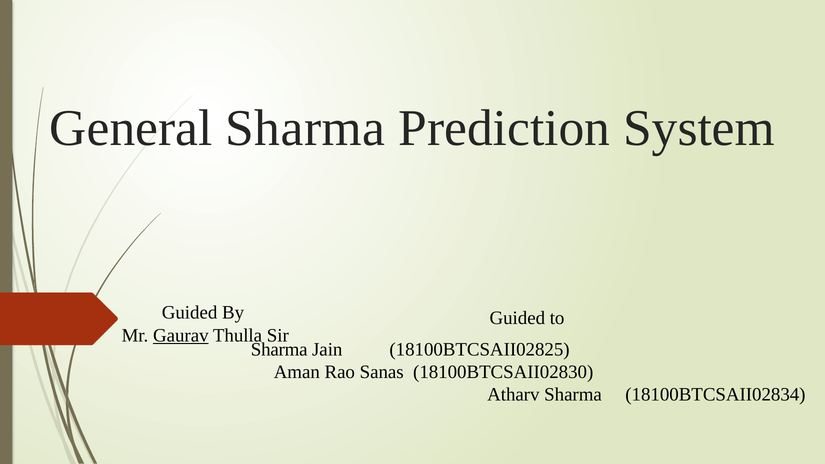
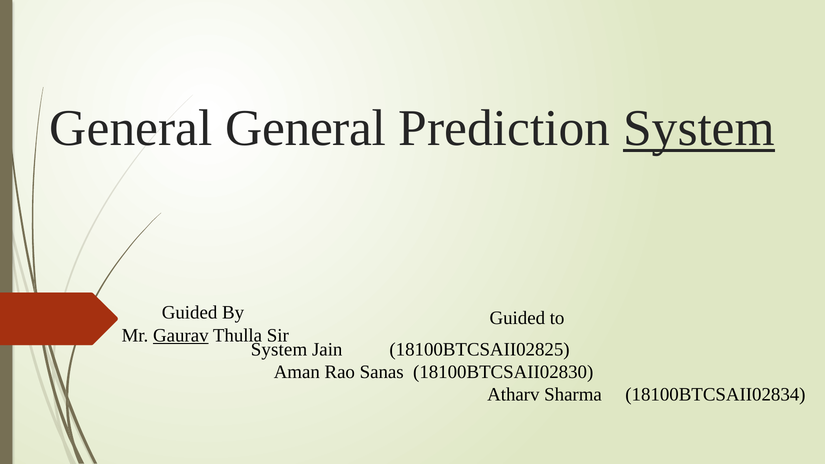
General Sharma: Sharma -> General
System at (699, 129) underline: none -> present
Sharma at (279, 349): Sharma -> System
